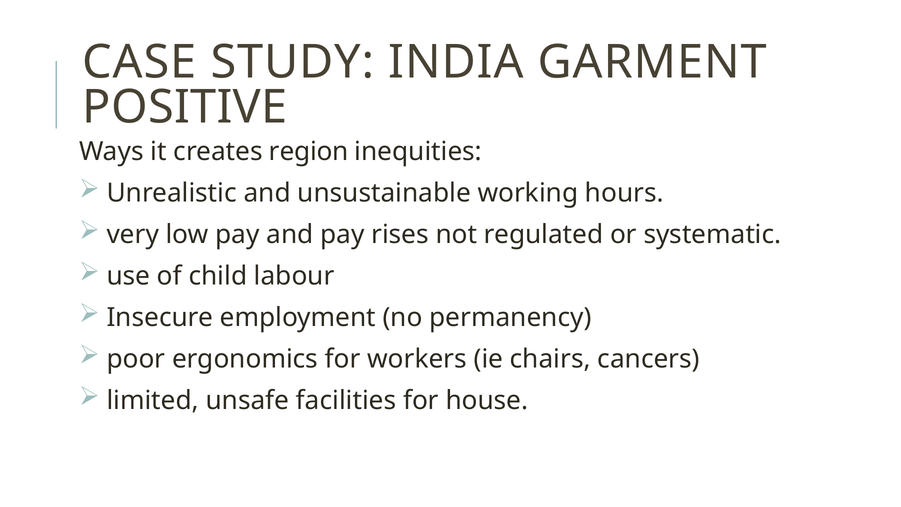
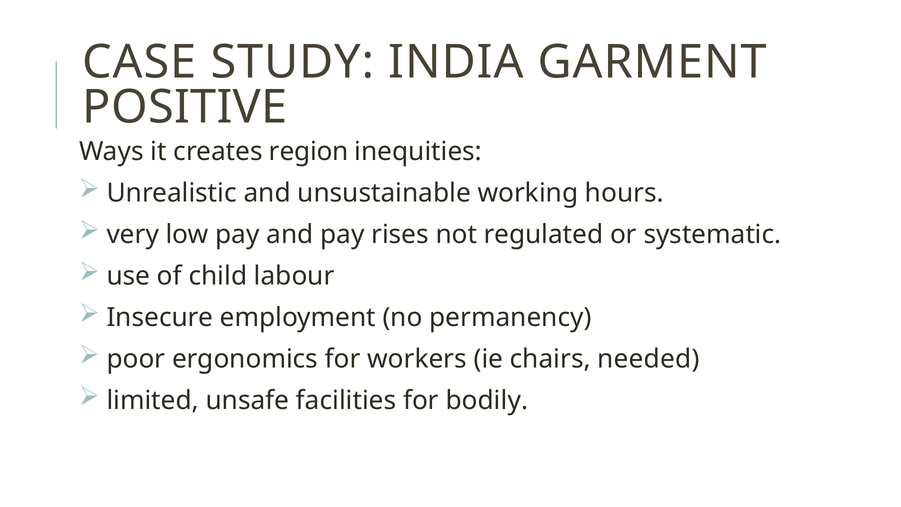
cancers: cancers -> needed
house: house -> bodily
